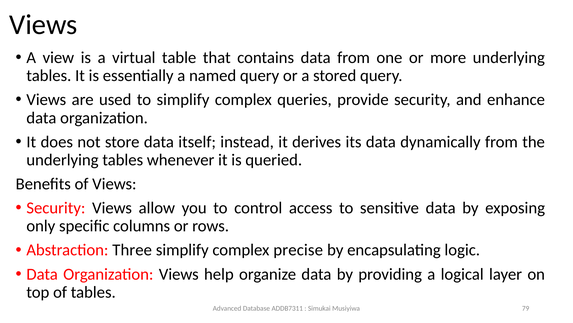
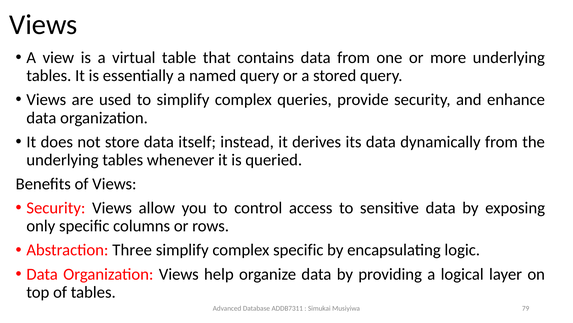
complex precise: precise -> specific
